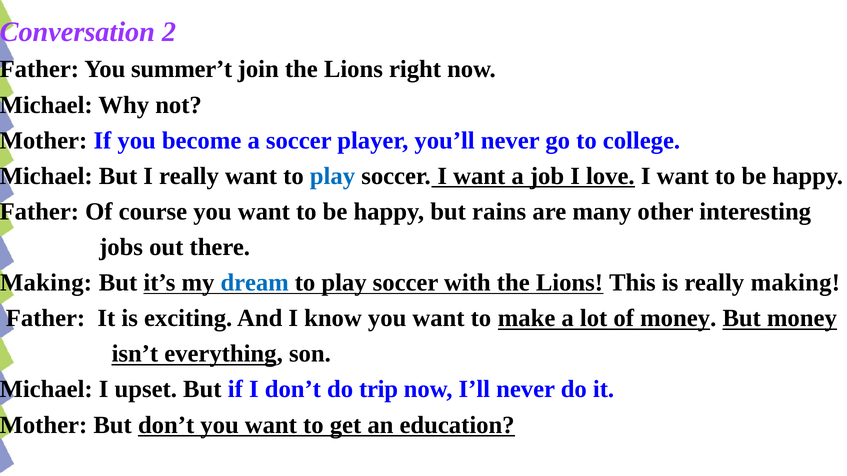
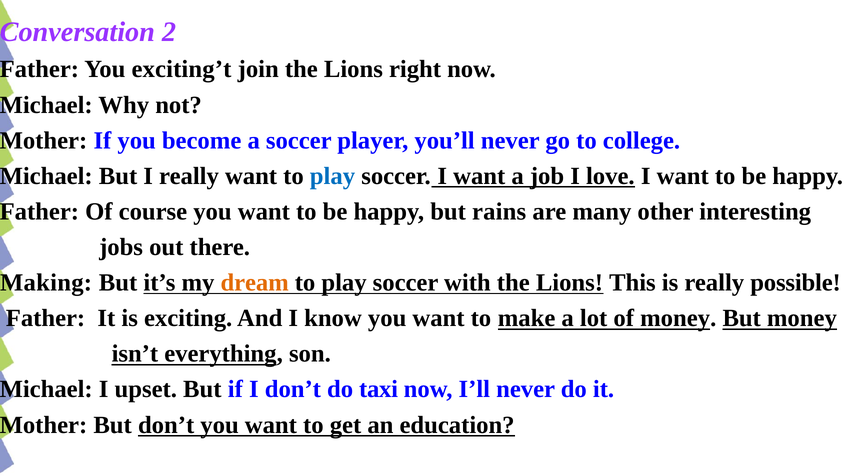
summer’t: summer’t -> exciting’t
dream colour: blue -> orange
really making: making -> possible
trip: trip -> taxi
